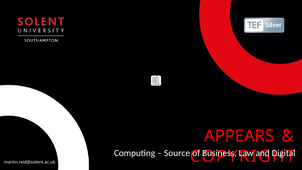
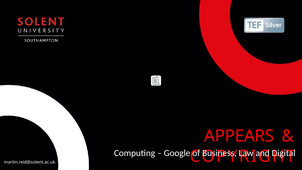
Source: Source -> Google
